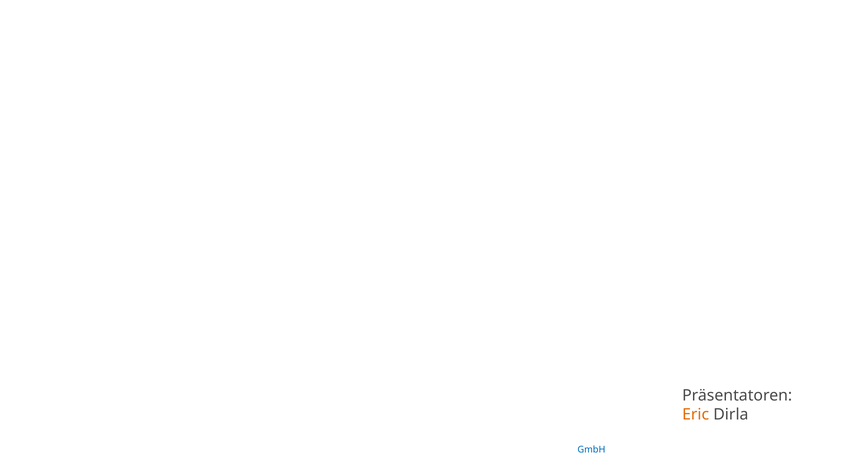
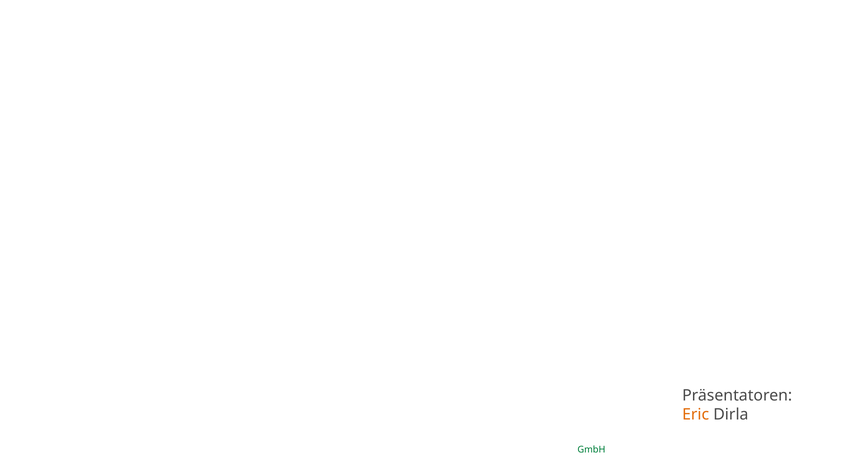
GmbH colour: blue -> green
